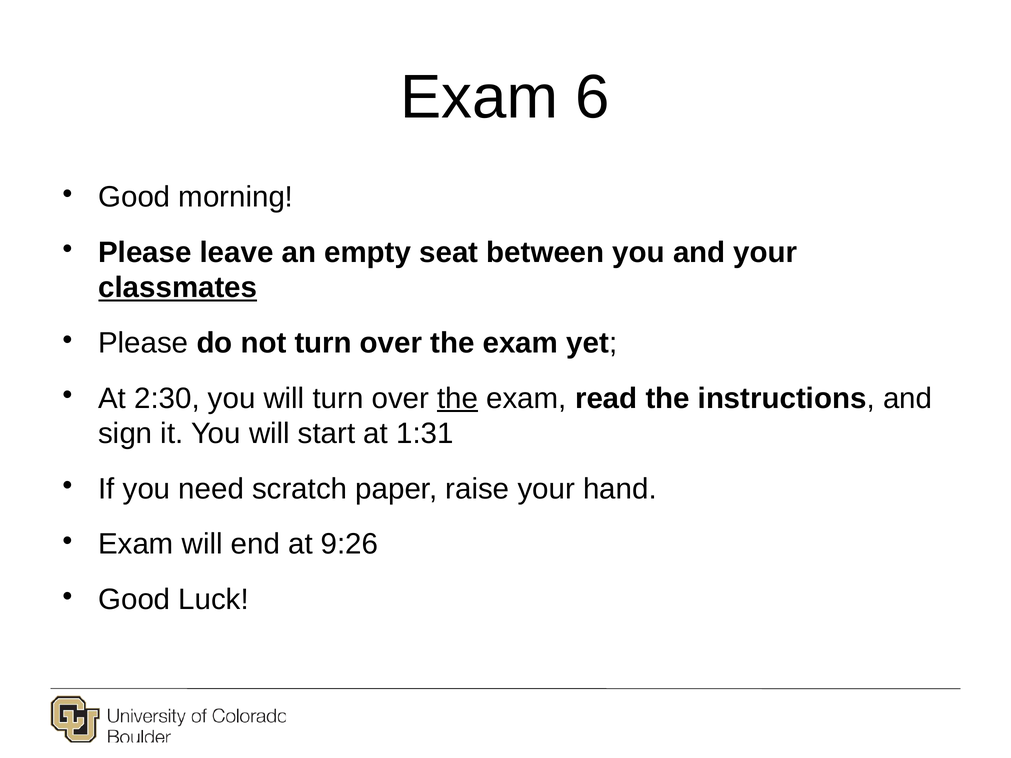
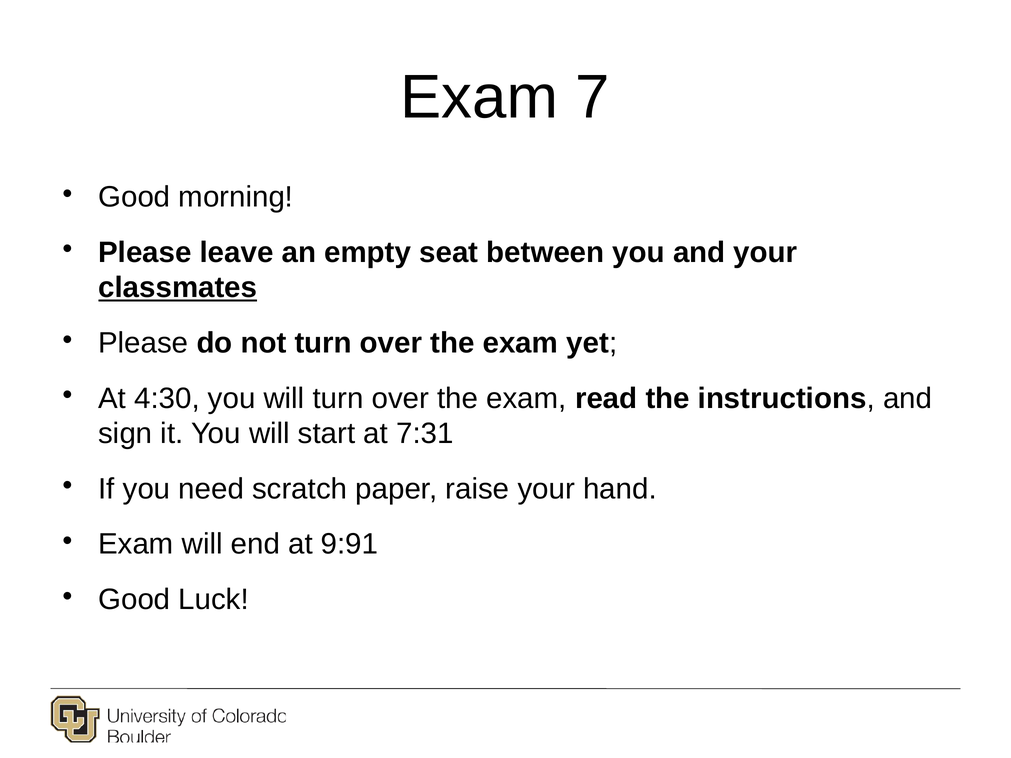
6: 6 -> 7
2:30: 2:30 -> 4:30
the at (458, 398) underline: present -> none
1:31: 1:31 -> 7:31
9:26: 9:26 -> 9:91
